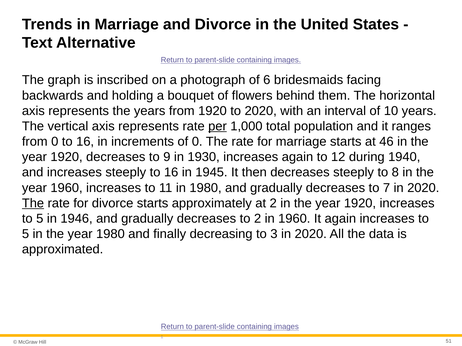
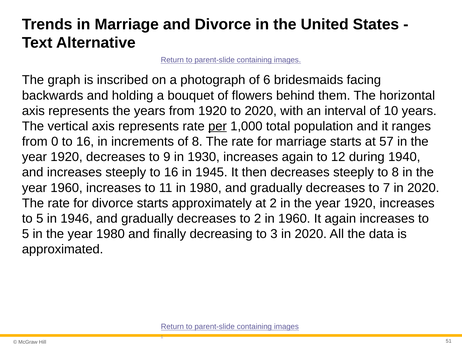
of 0: 0 -> 8
46: 46 -> 57
The at (33, 203) underline: present -> none
